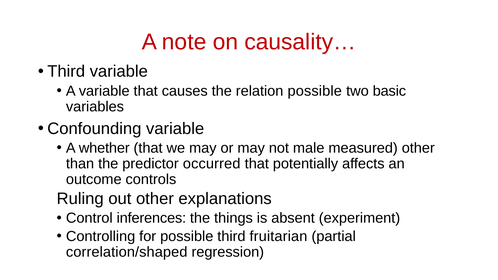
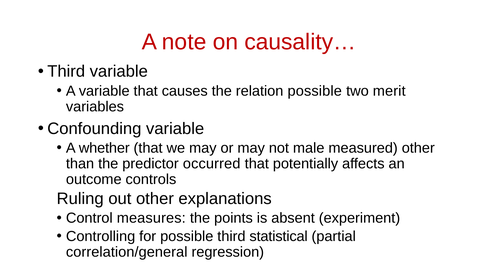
basic: basic -> merit
inferences: inferences -> measures
things: things -> points
fruitarian: fruitarian -> statistical
correlation/shaped: correlation/shaped -> correlation/general
